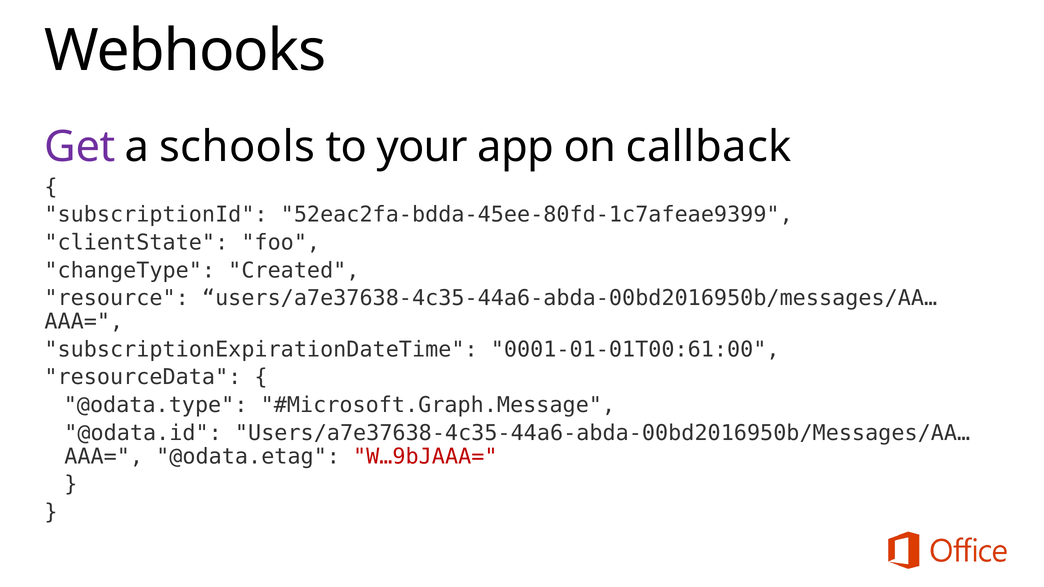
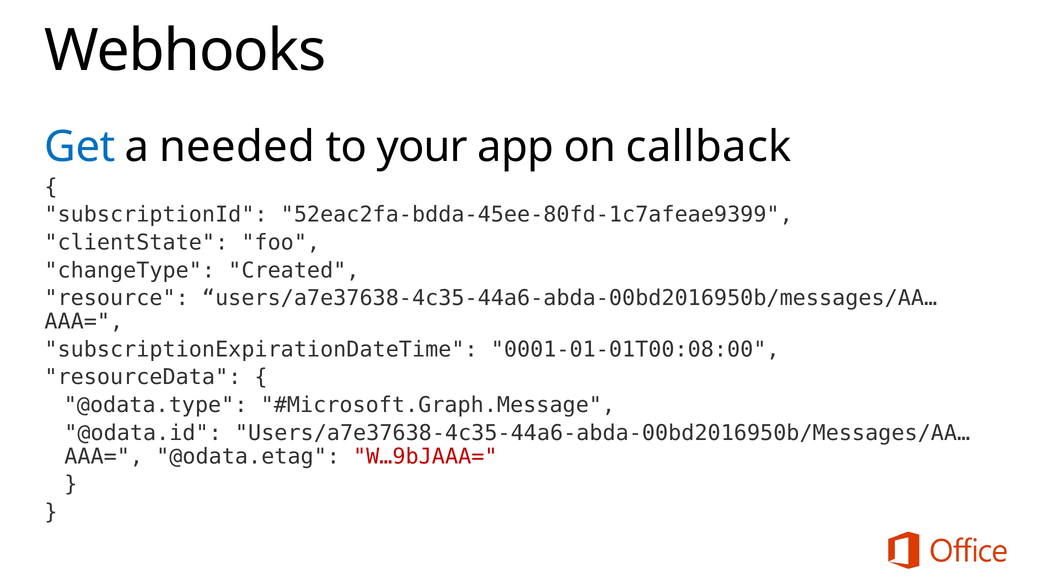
Get colour: purple -> blue
schools: schools -> needed
0001-01-01T00:61:00: 0001-01-01T00:61:00 -> 0001-01-01T00:08:00
